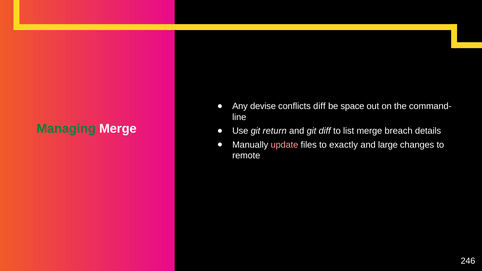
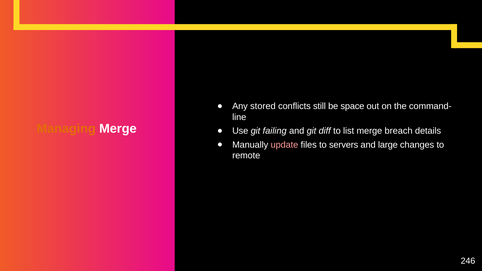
devise: devise -> stored
conflicts diff: diff -> still
Managing colour: green -> orange
return: return -> failing
exactly: exactly -> servers
